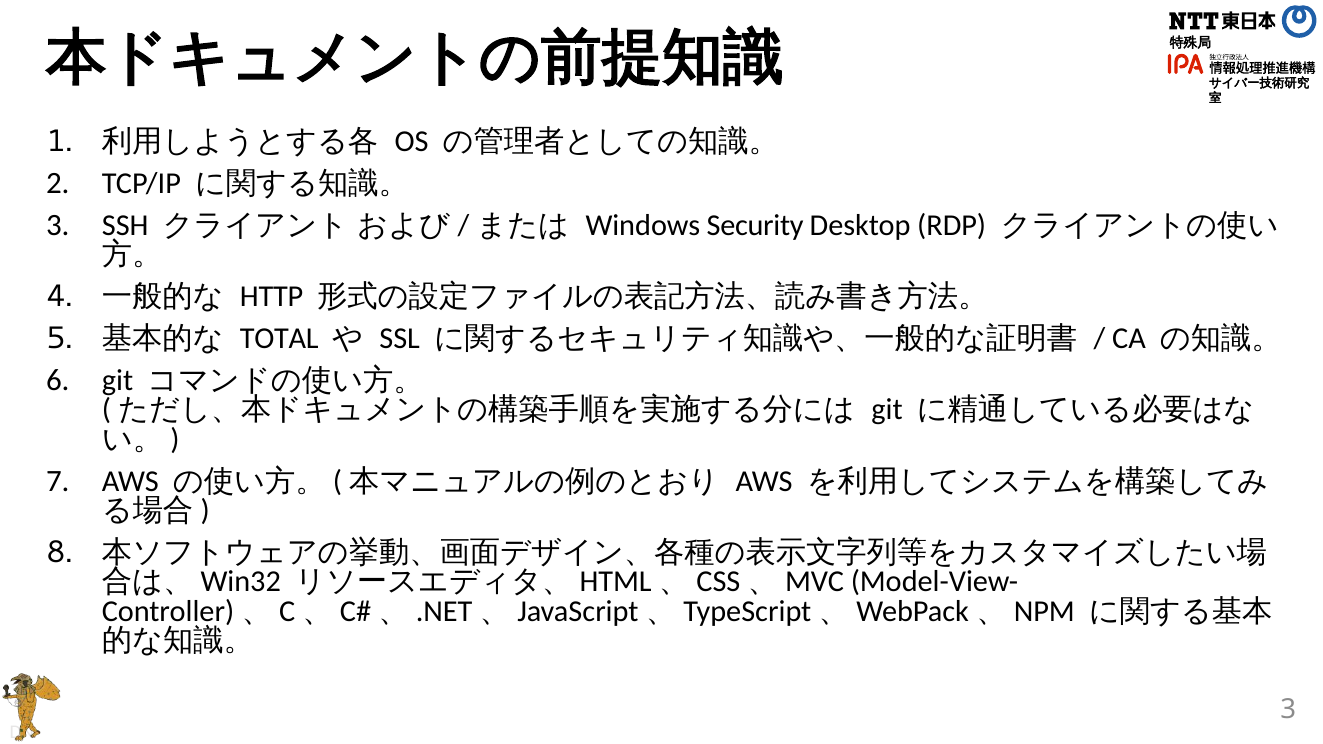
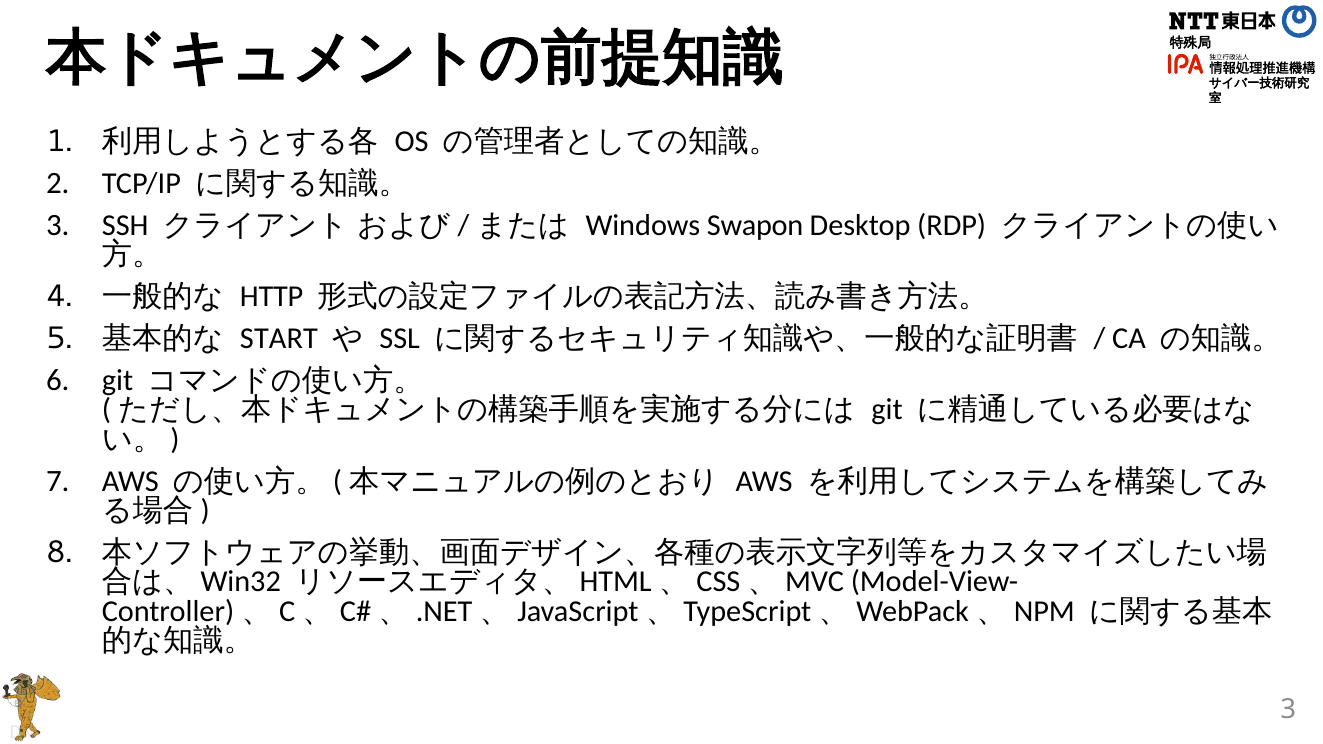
Security: Security -> Swapon
TOTAL: TOTAL -> START
